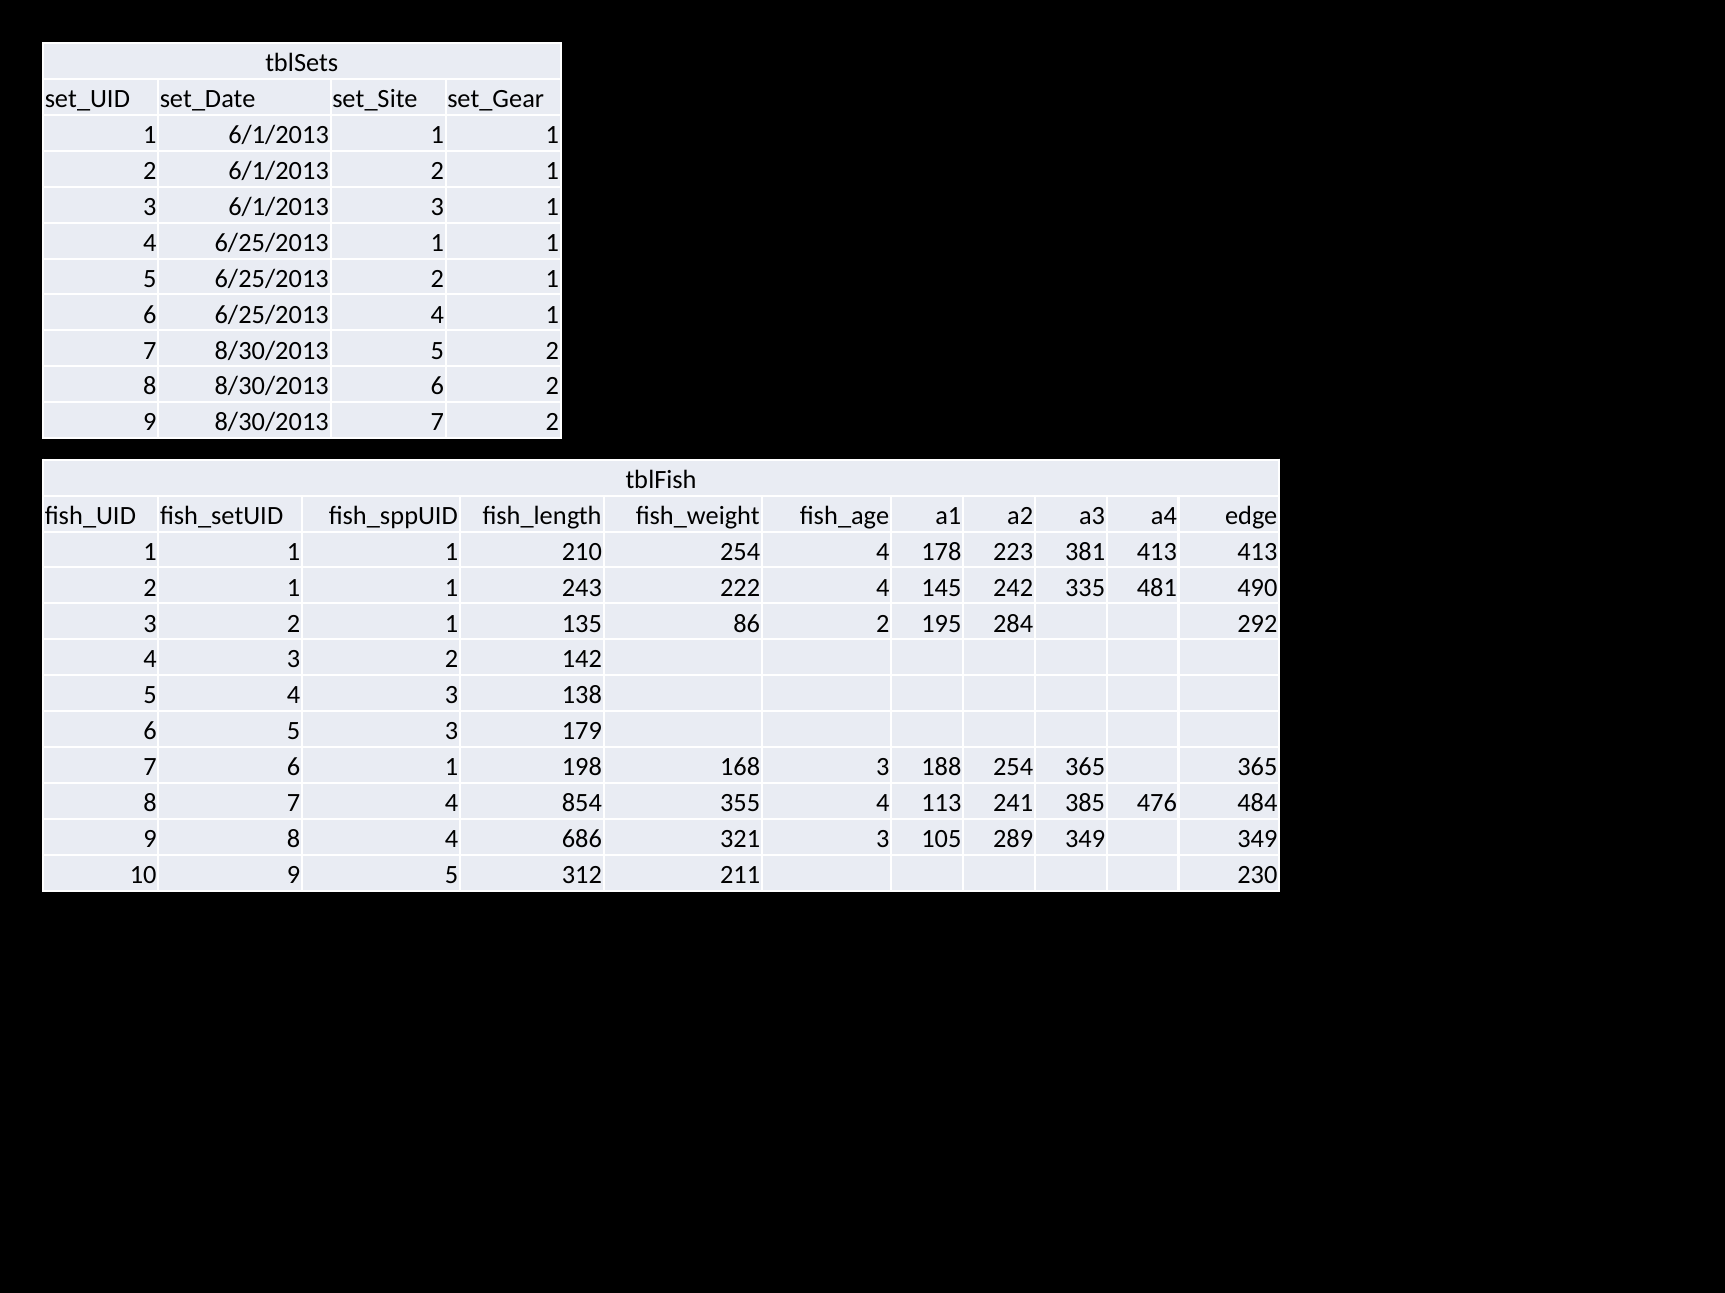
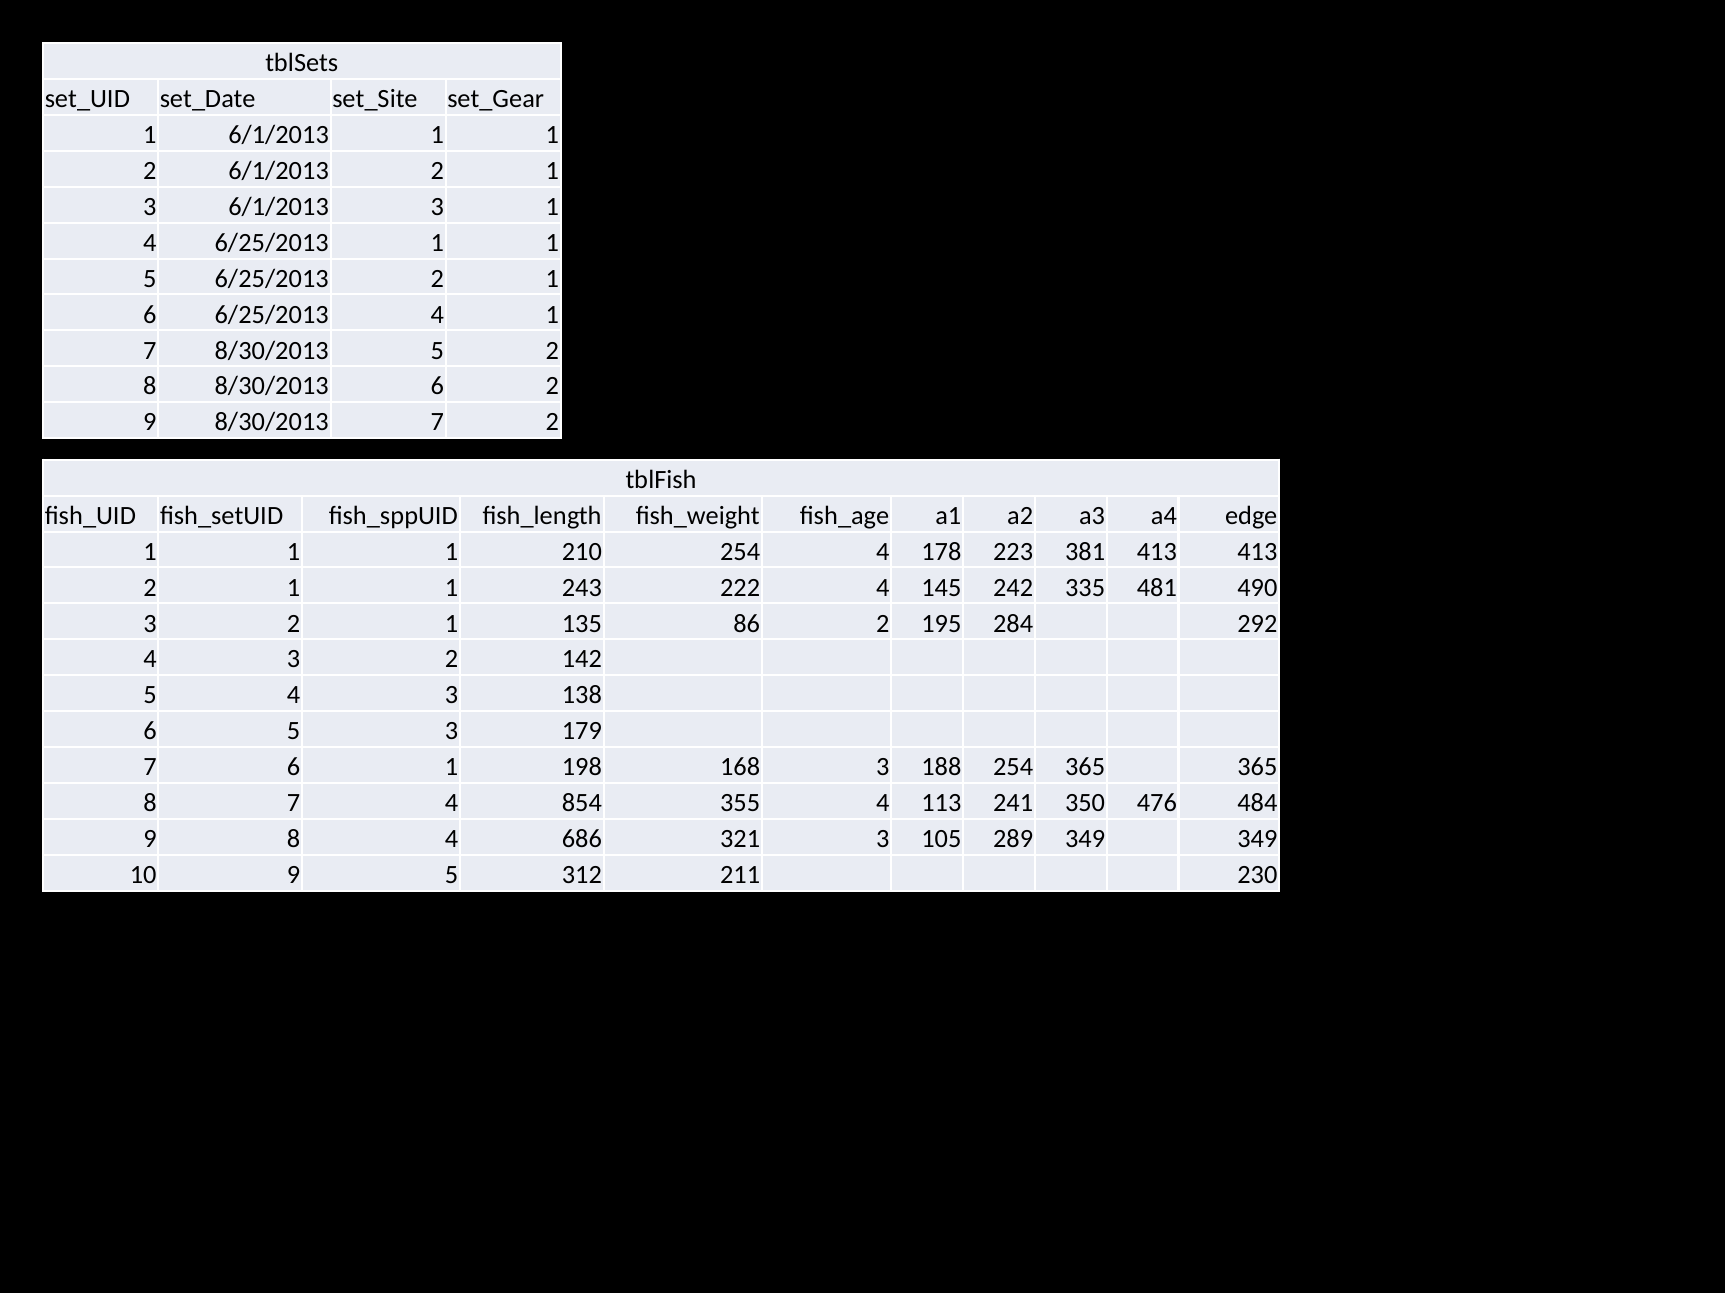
385: 385 -> 350
